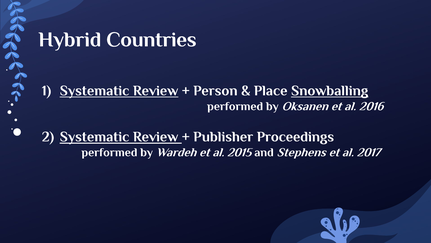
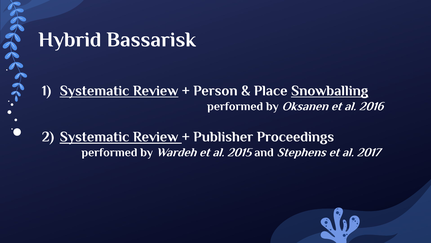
Countries: Countries -> Bassarisk
